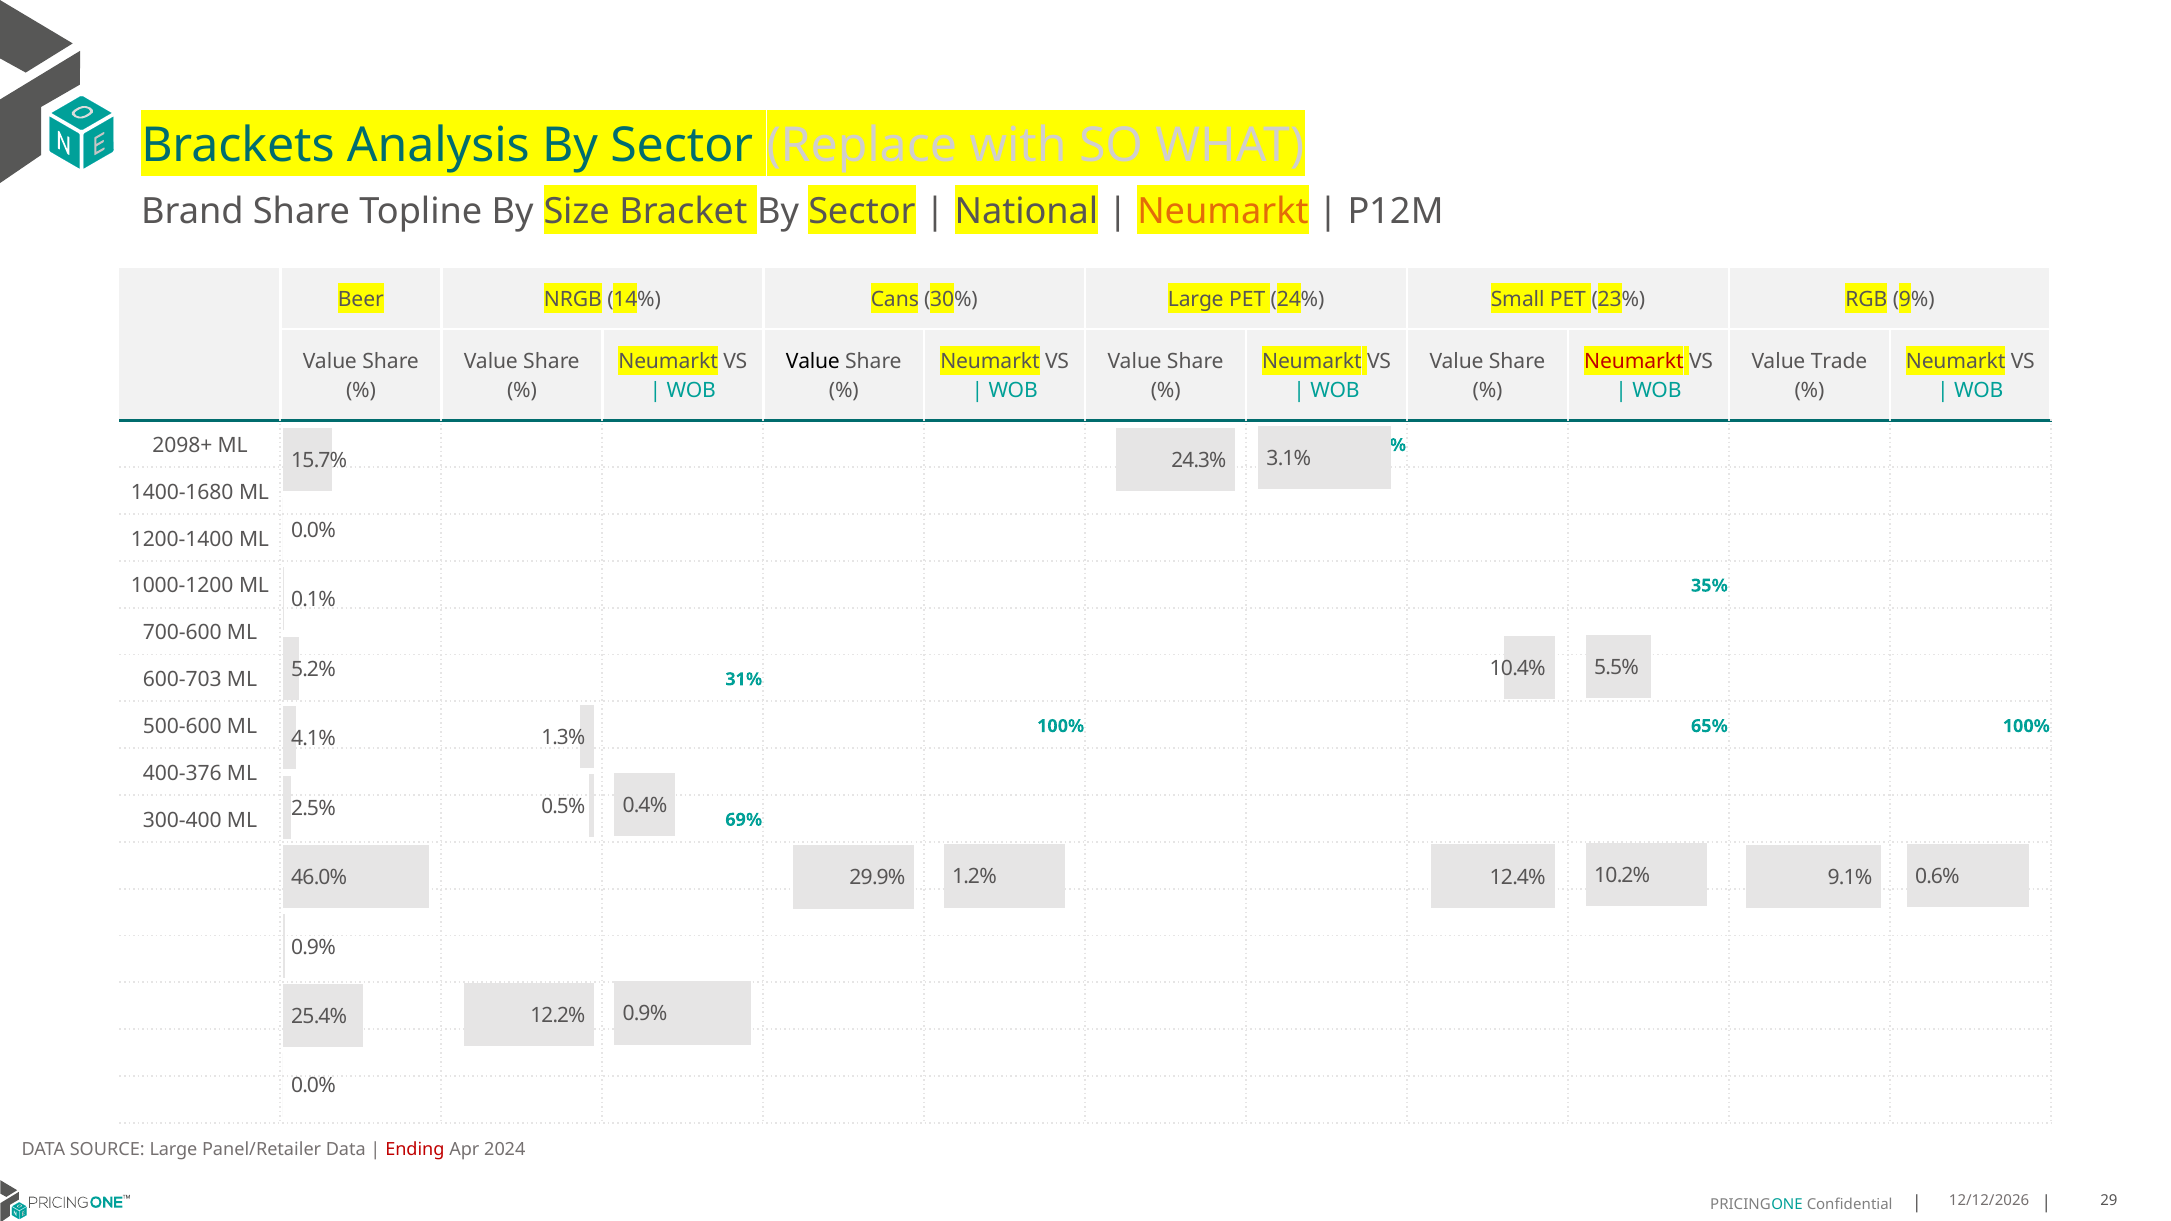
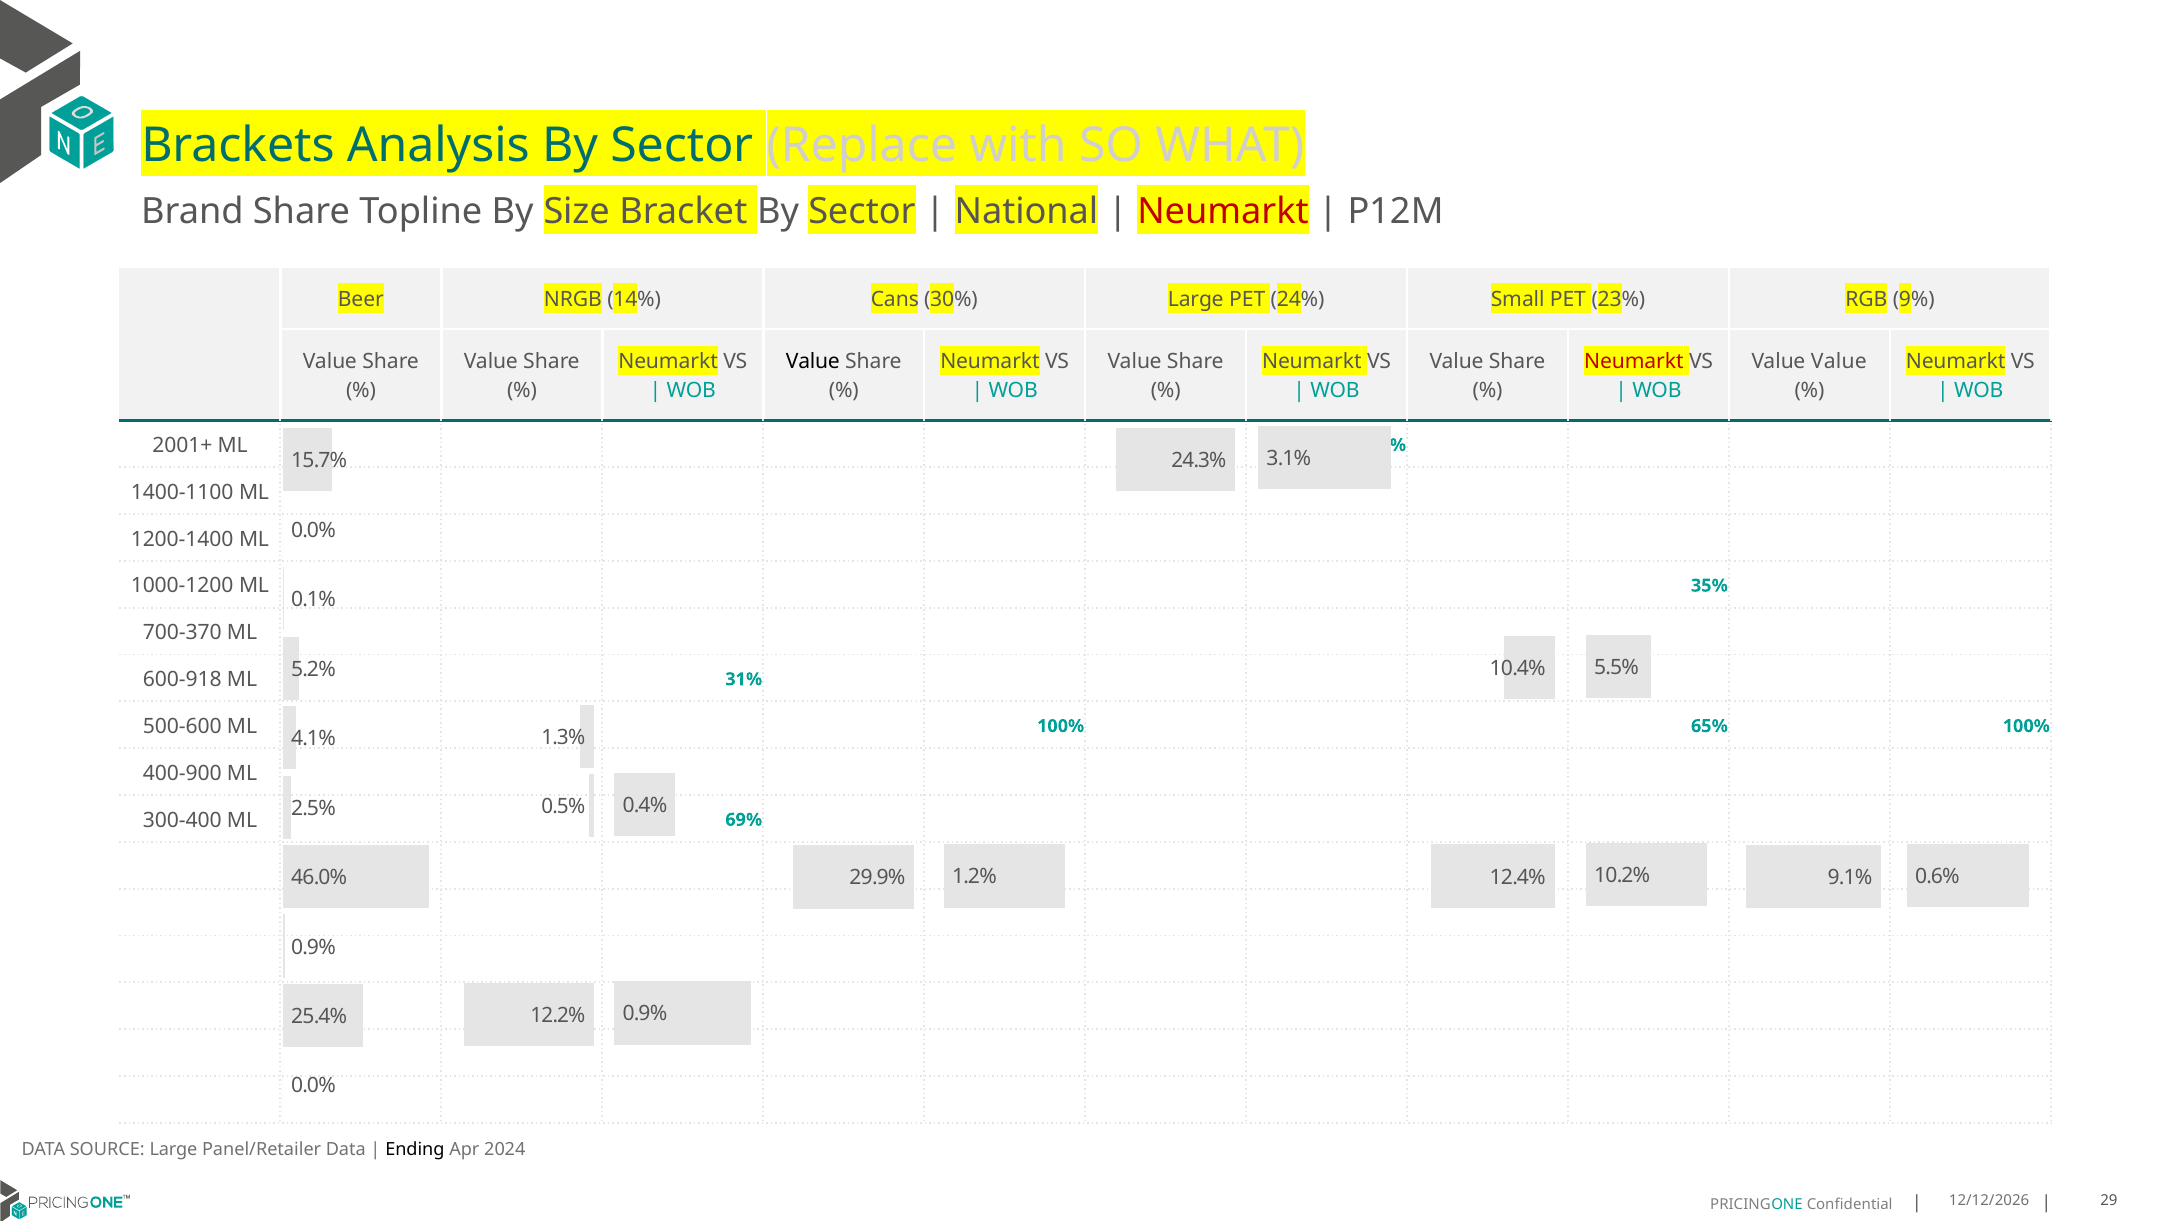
Neumarkt at (1223, 212) colour: orange -> red
Value Trade: Trade -> Value
2098+: 2098+ -> 2001+
1400-1680: 1400-1680 -> 1400-1100
700-600: 700-600 -> 700-370
600-703: 600-703 -> 600-918
400-376: 400-376 -> 400-900
Ending colour: red -> black
